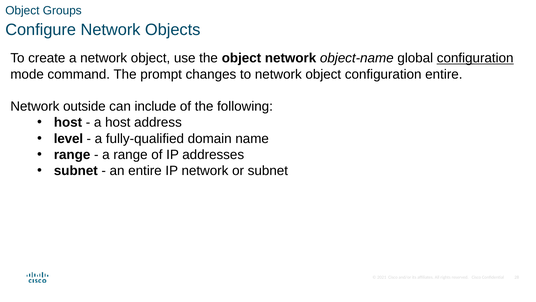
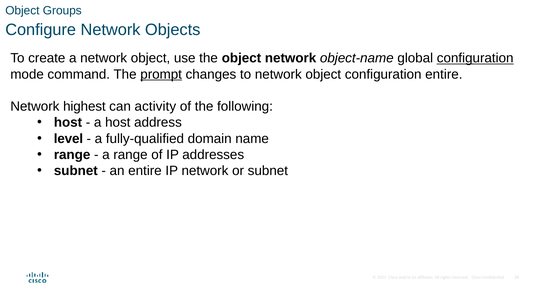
prompt underline: none -> present
outside: outside -> highest
include: include -> activity
